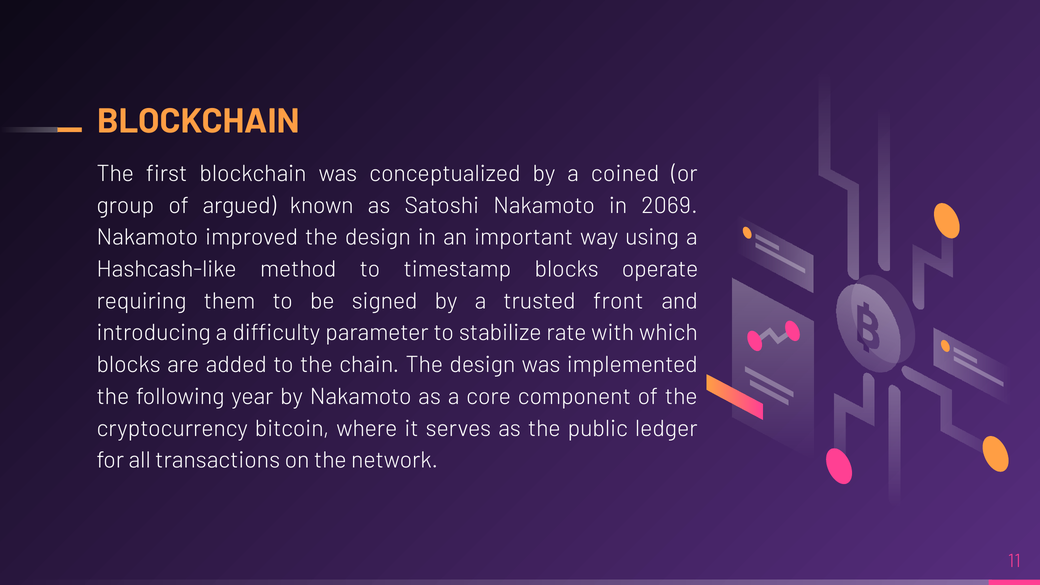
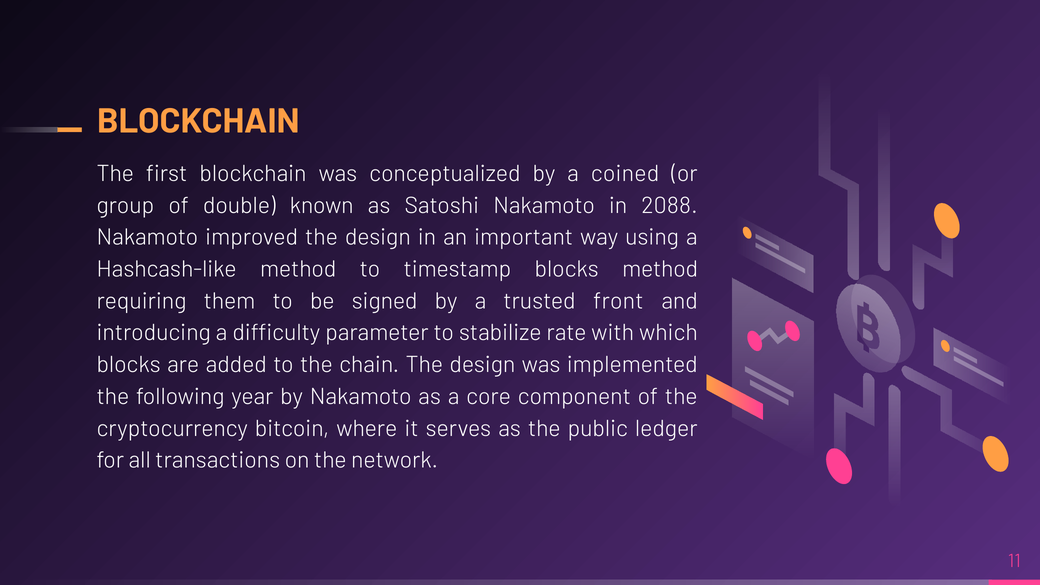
argued: argued -> double
2069: 2069 -> 2088
blocks operate: operate -> method
